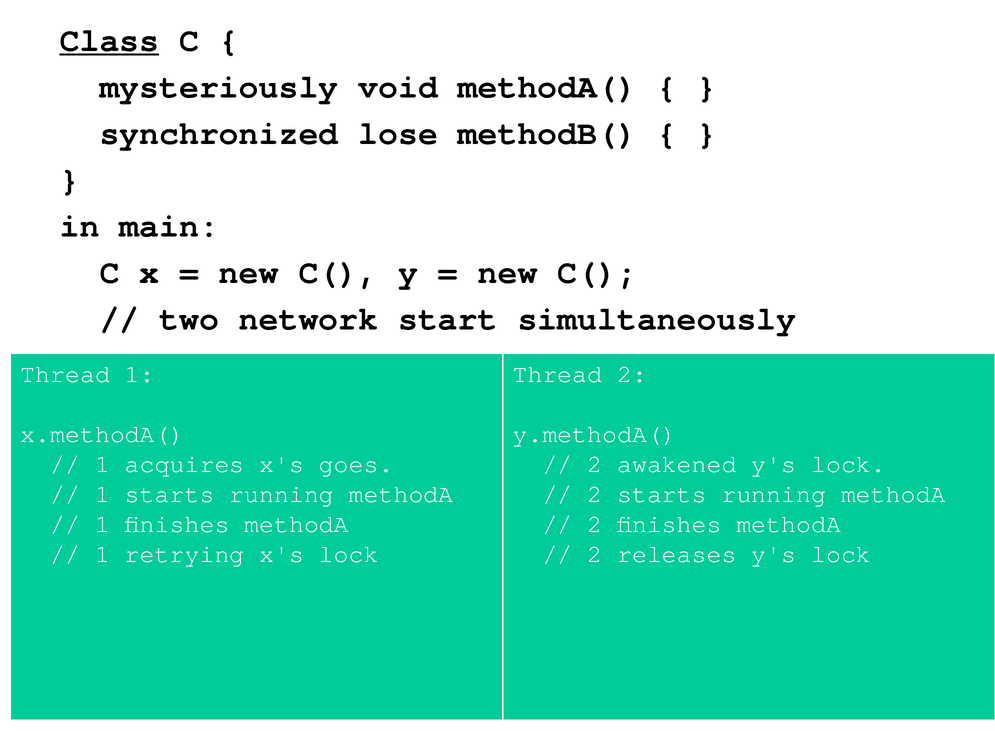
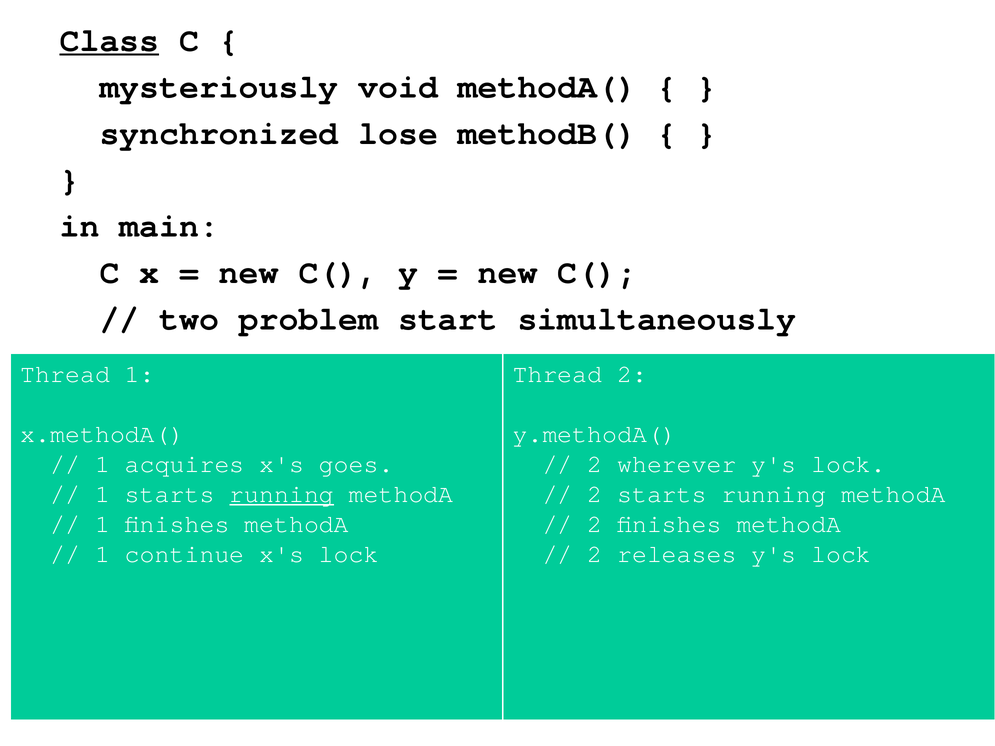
network: network -> problem
awakened: awakened -> wherever
running at (282, 494) underline: none -> present
retrying: retrying -> continue
